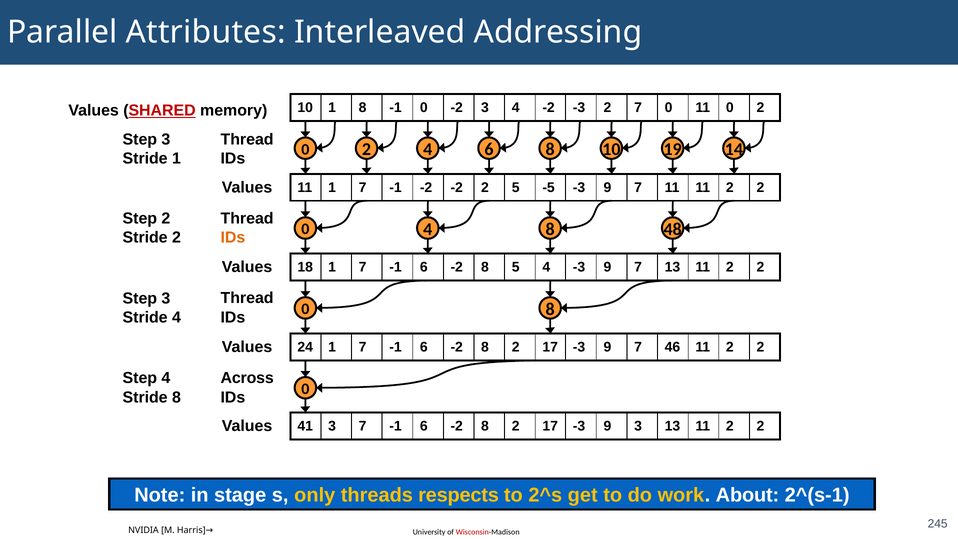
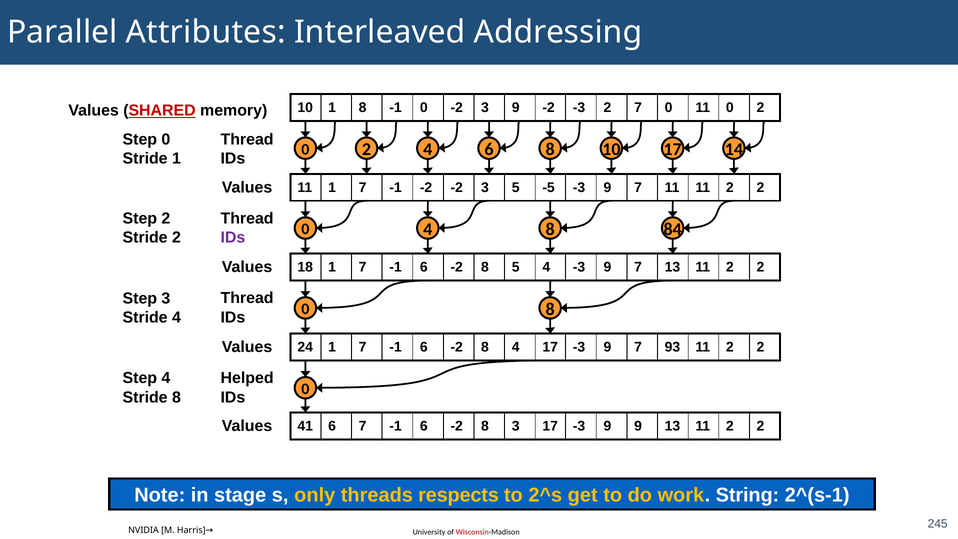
3 4: 4 -> 9
3 at (166, 140): 3 -> 0
10 19: 19 -> 17
-2 -2 2: 2 -> 3
48: 48 -> 84
IDs at (233, 238) colour: orange -> purple
2 at (516, 347): 2 -> 4
46: 46 -> 93
Across: Across -> Helped
41 3: 3 -> 6
2 at (516, 426): 2 -> 3
9 3: 3 -> 9
About: About -> String
